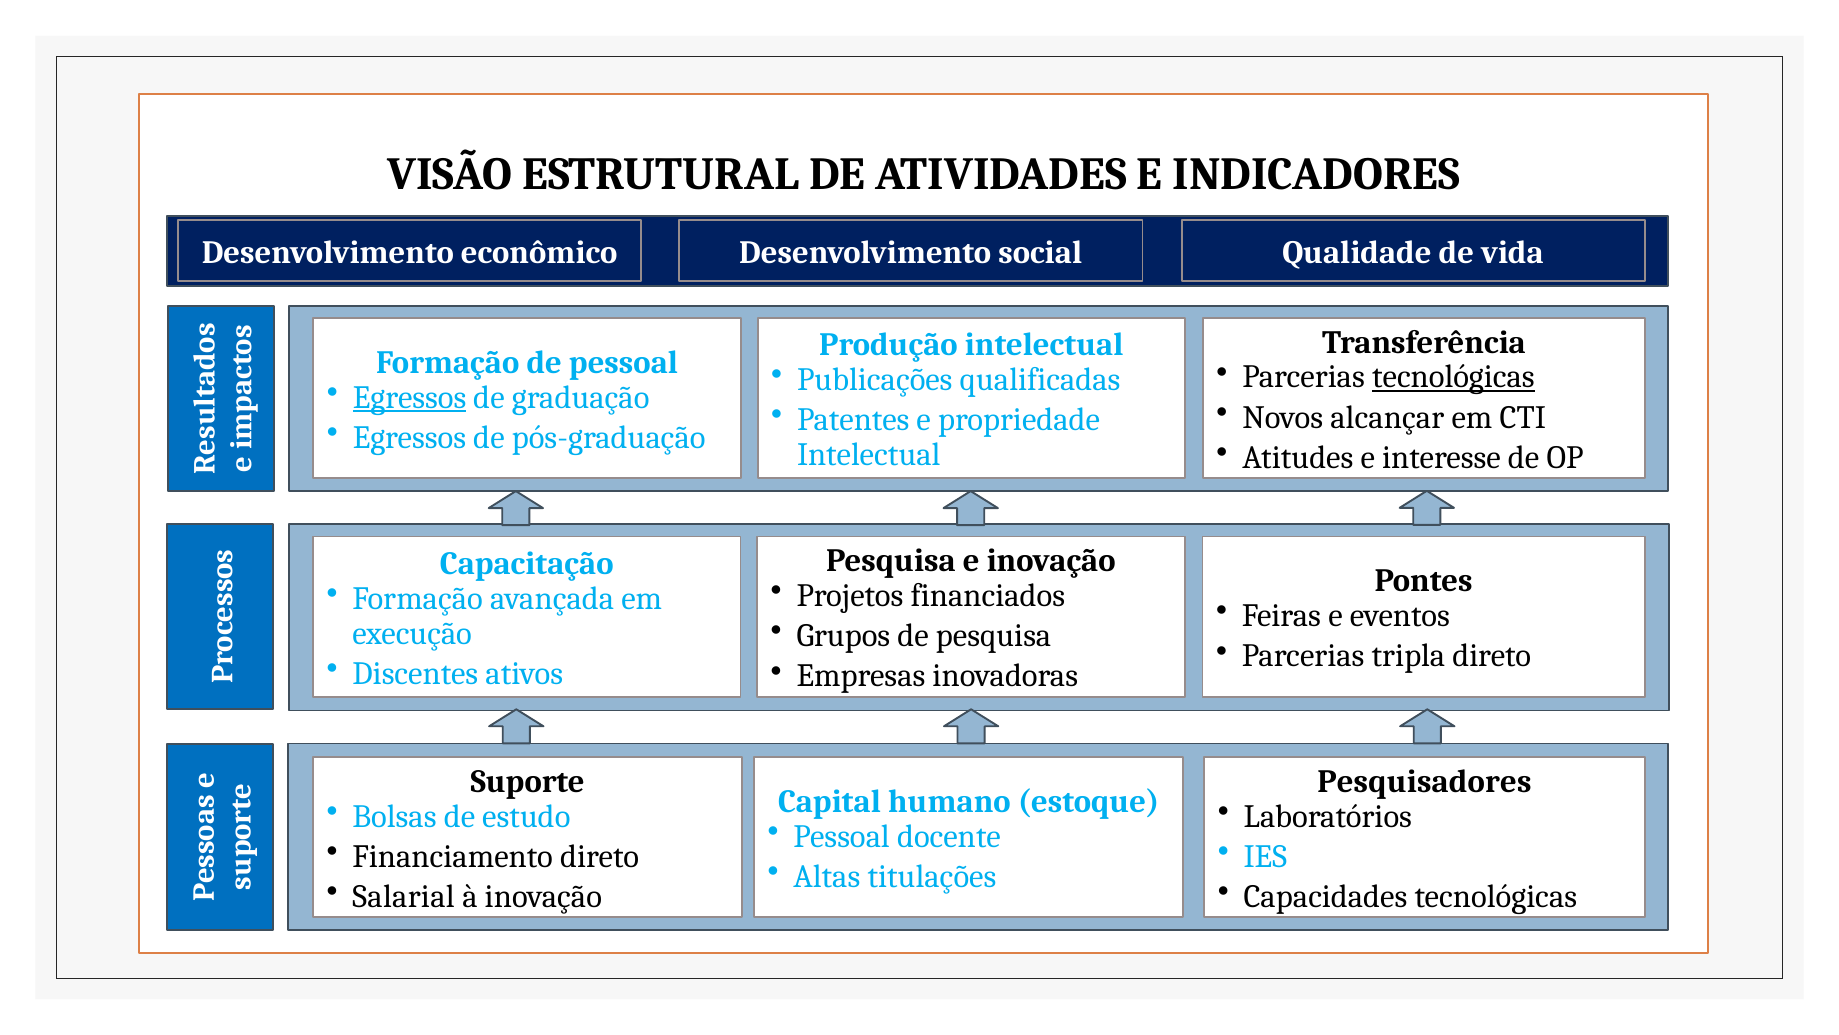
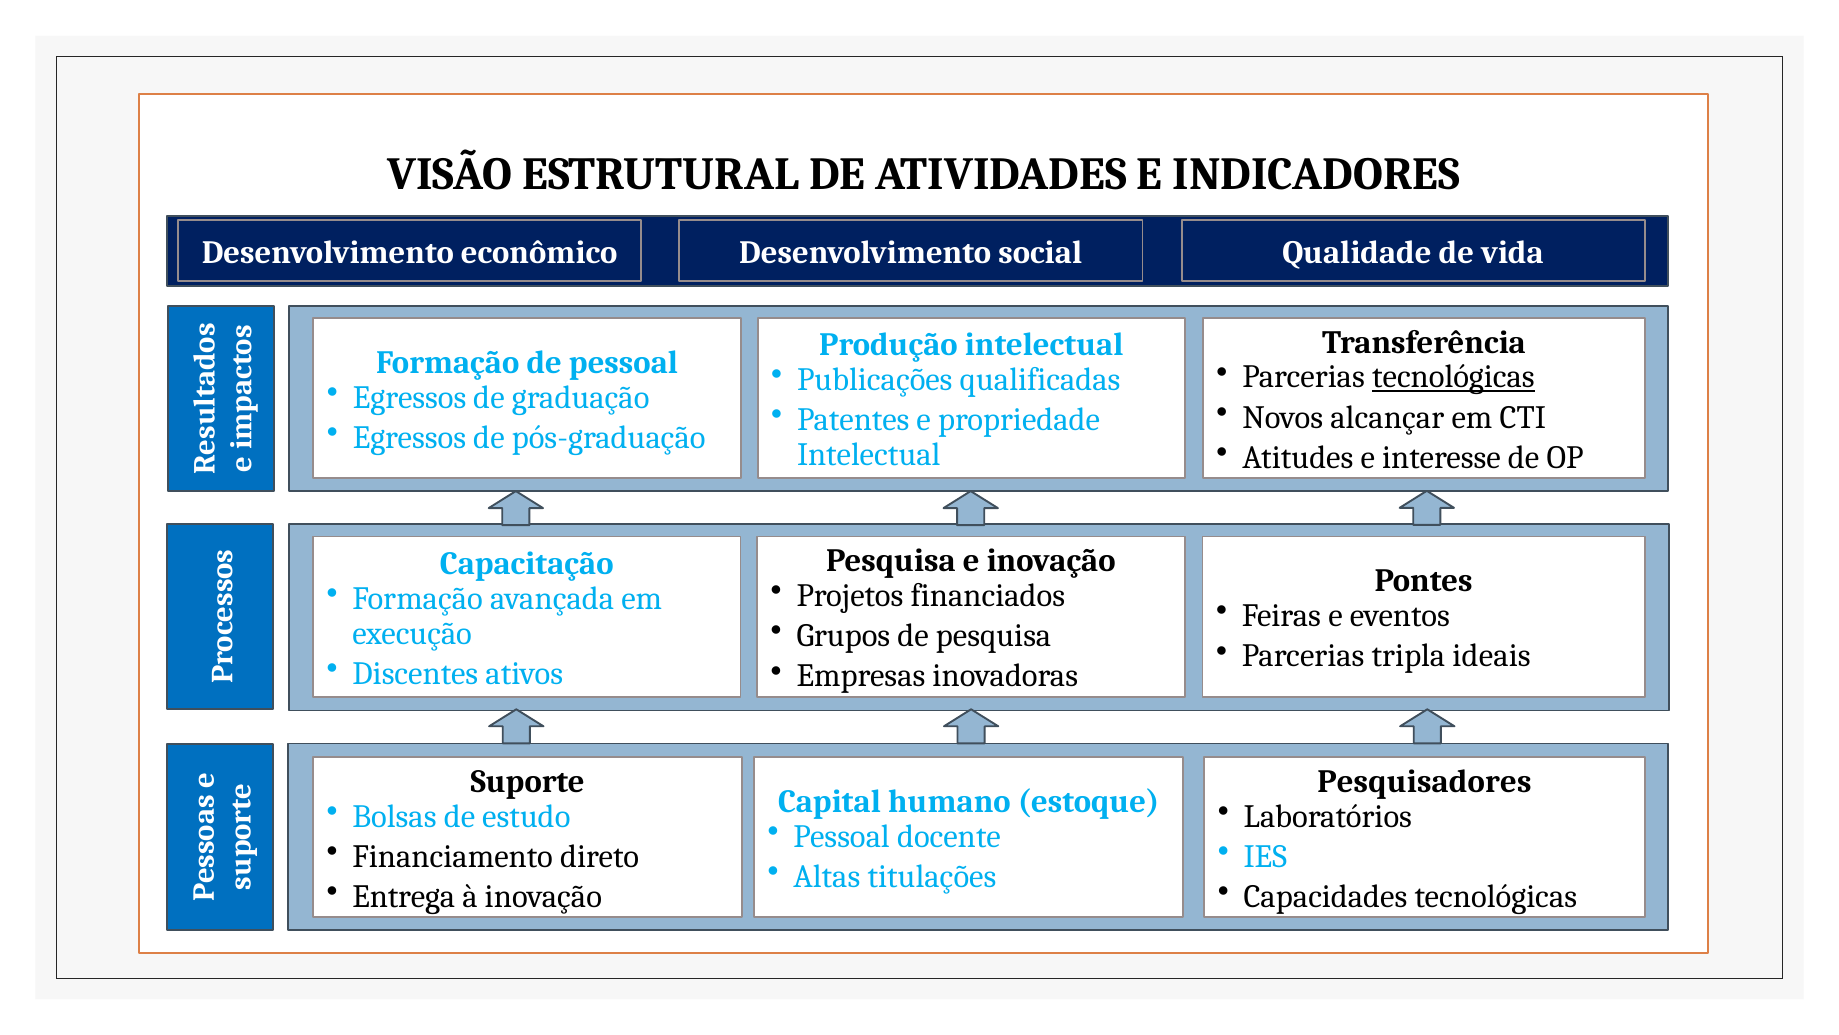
Egressos at (410, 397) underline: present -> none
tripla direto: direto -> ideais
Salarial: Salarial -> Entrega
